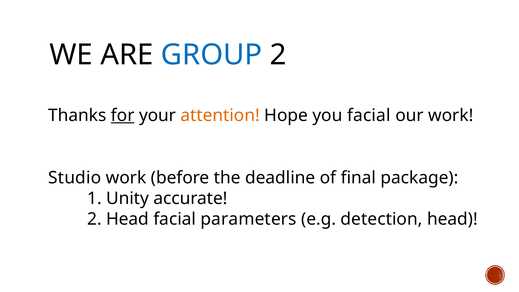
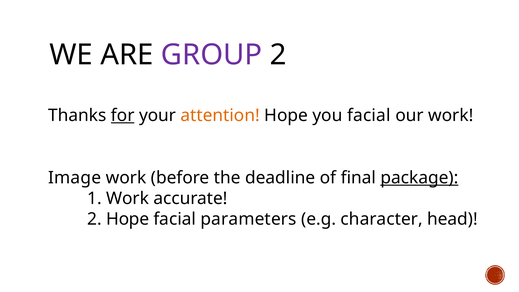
GROUP colour: blue -> purple
Studio: Studio -> Image
package underline: none -> present
1 Unity: Unity -> Work
2 Head: Head -> Hope
detection: detection -> character
